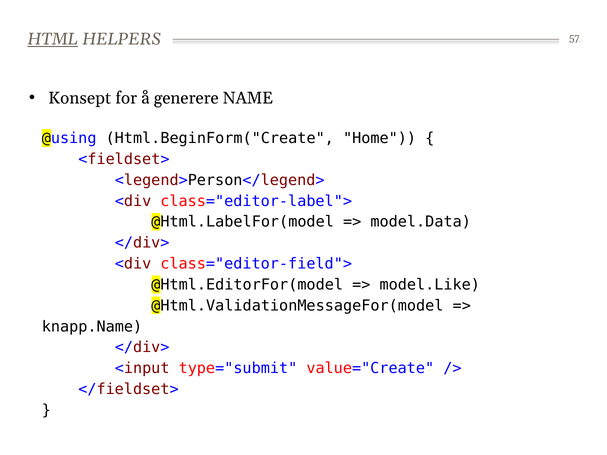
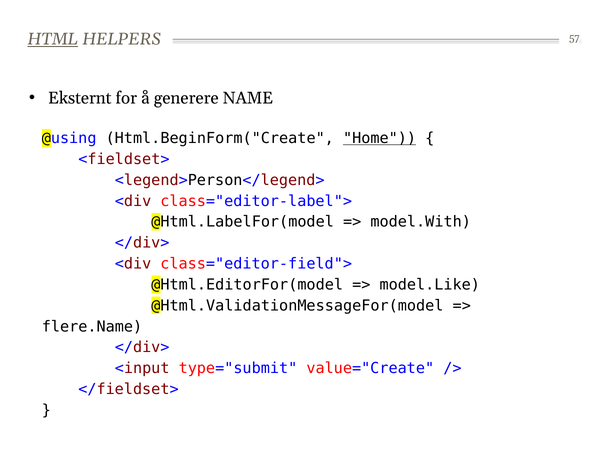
Konsept: Konsept -> Eksternt
Home underline: none -> present
model.Data: model.Data -> model.With
knapp.Name: knapp.Name -> flere.Name
